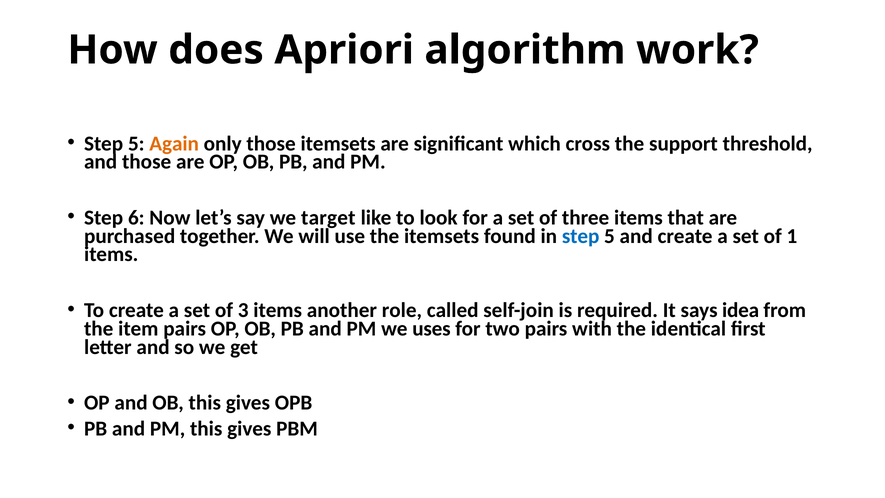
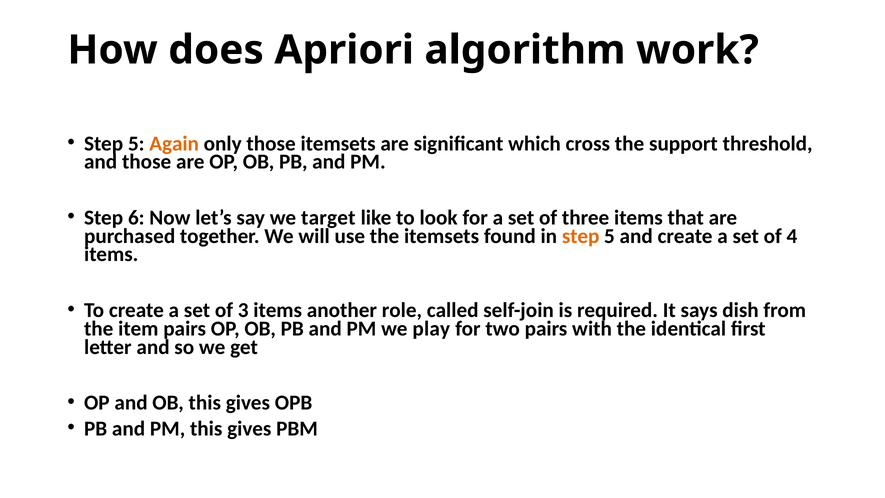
step at (581, 236) colour: blue -> orange
1: 1 -> 4
idea: idea -> dish
uses: uses -> play
